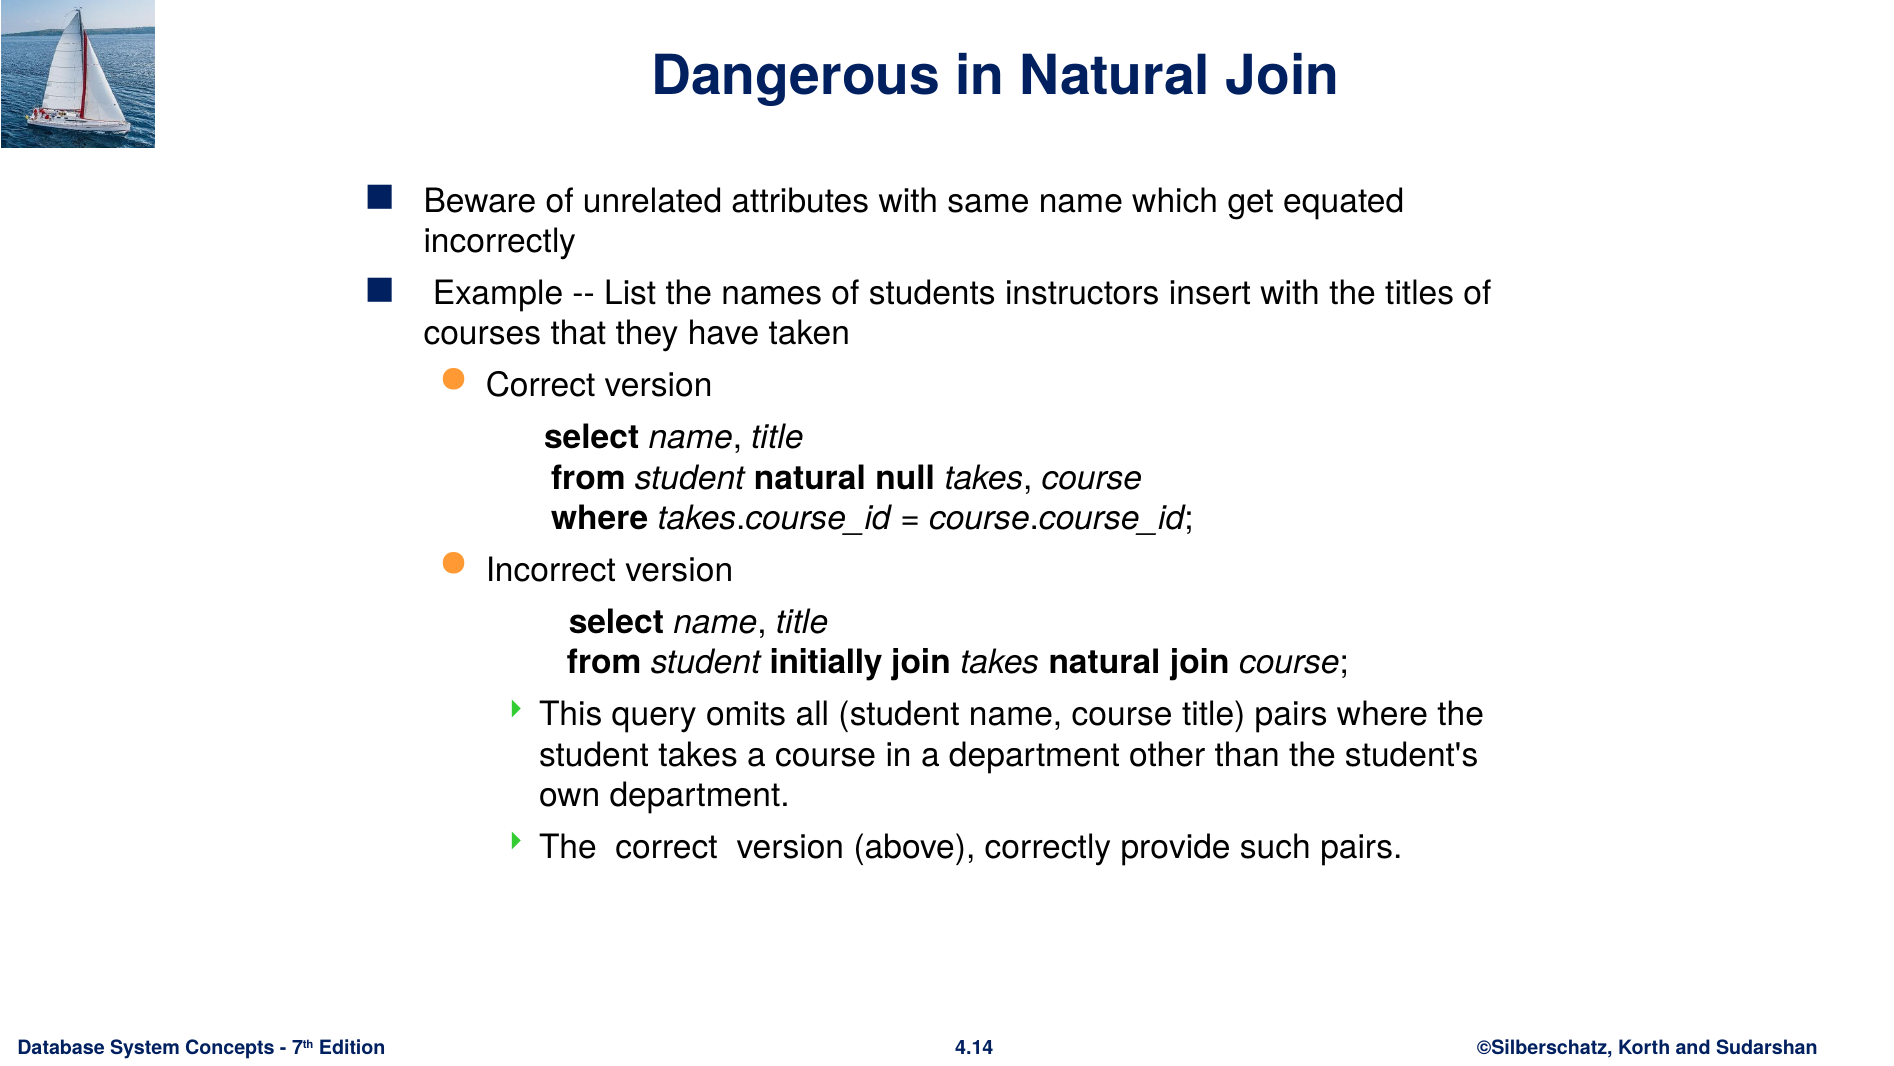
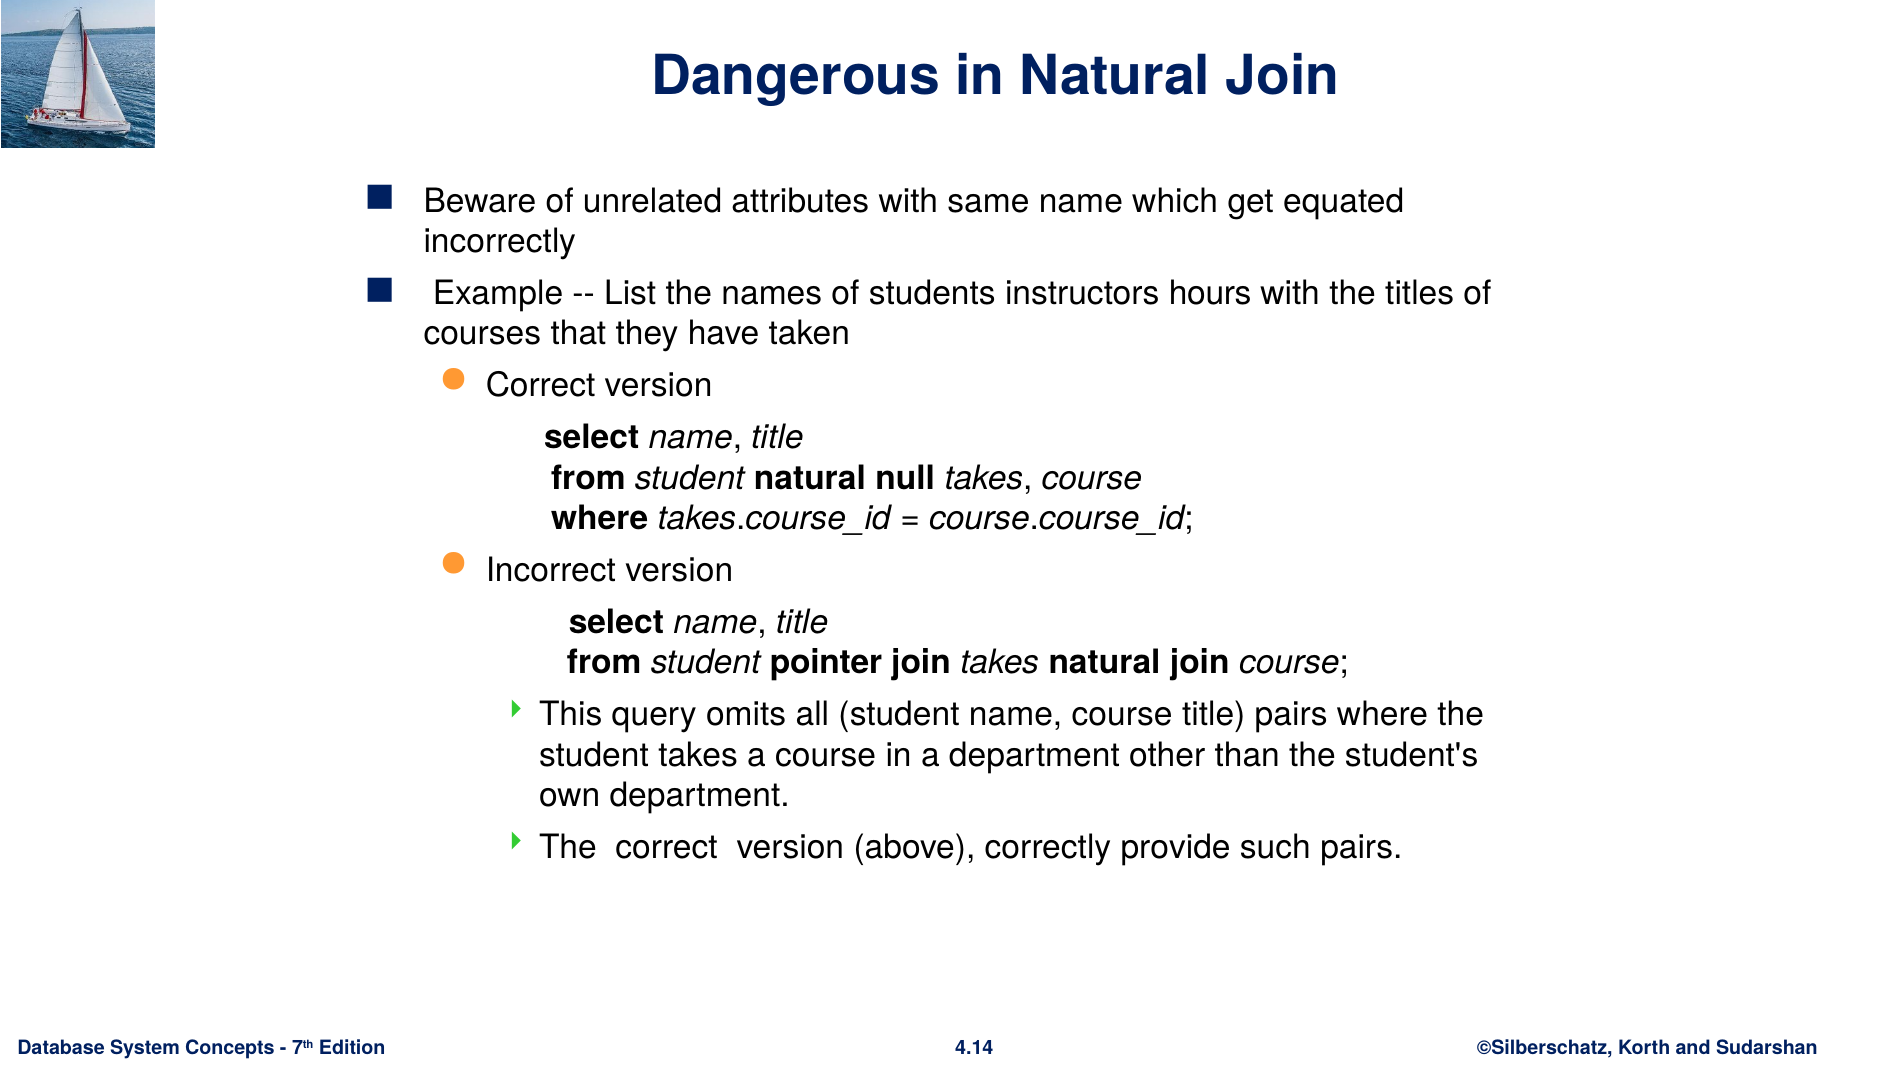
insert: insert -> hours
initially: initially -> pointer
